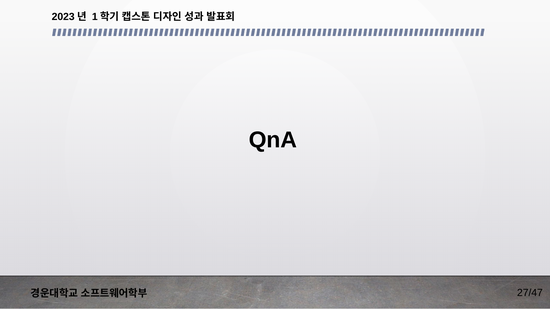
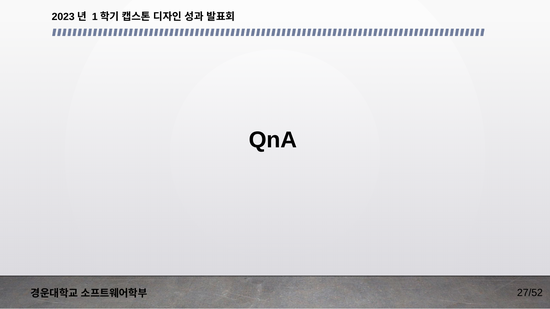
27/47: 27/47 -> 27/52
